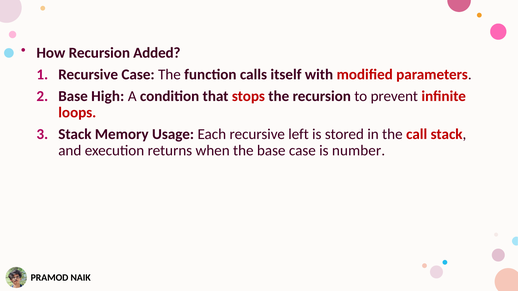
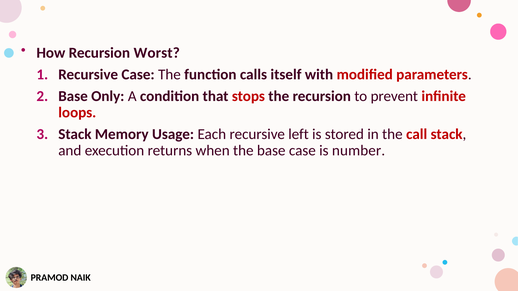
Added: Added -> Worst
High: High -> Only
